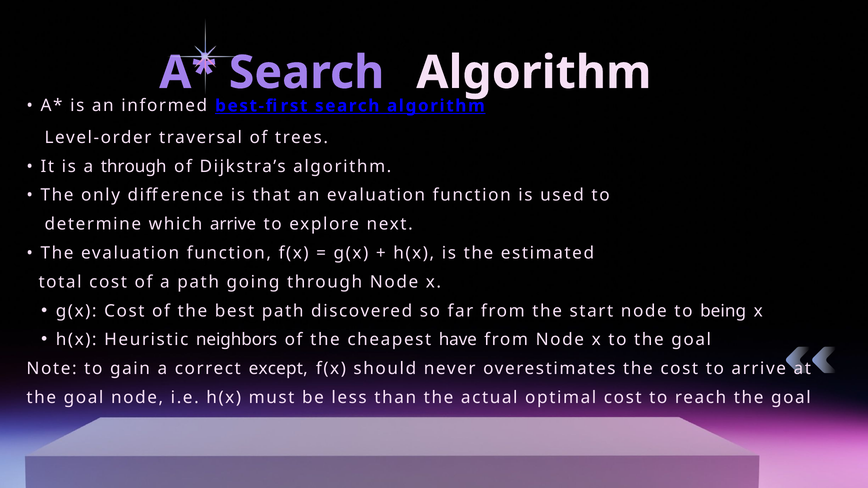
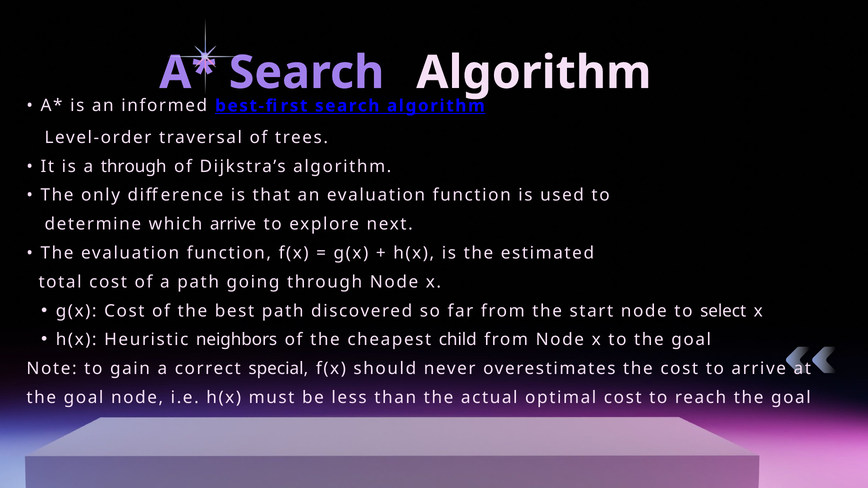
being: being -> select
have: have -> child
except: except -> special
